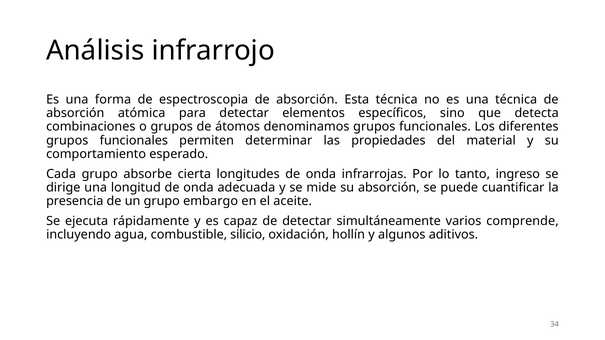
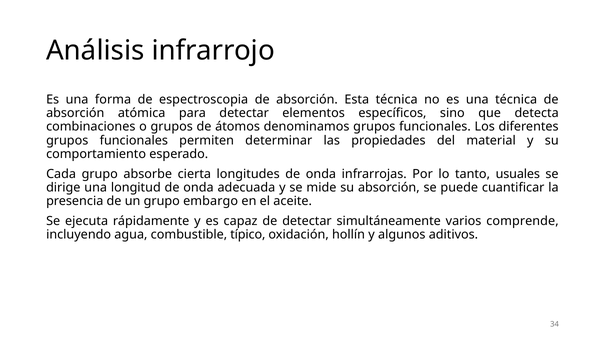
ingreso: ingreso -> usuales
silicio: silicio -> típico
